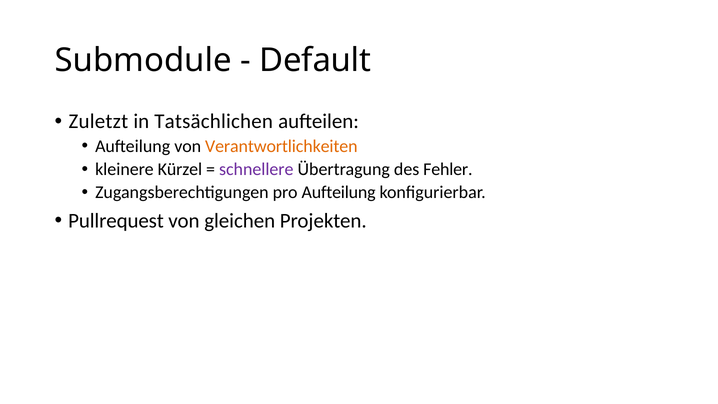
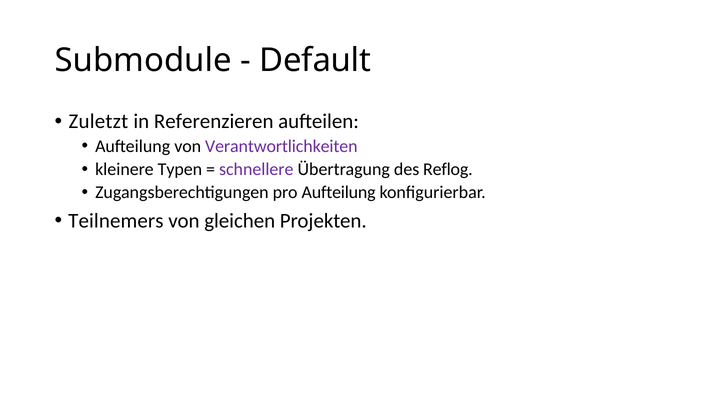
Tatsächlichen: Tatsächlichen -> Referenzieren
Verantwortlichkeiten colour: orange -> purple
Kürzel: Kürzel -> Typen
Fehler: Fehler -> Reflog
Pullrequest: Pullrequest -> Teilnemers
